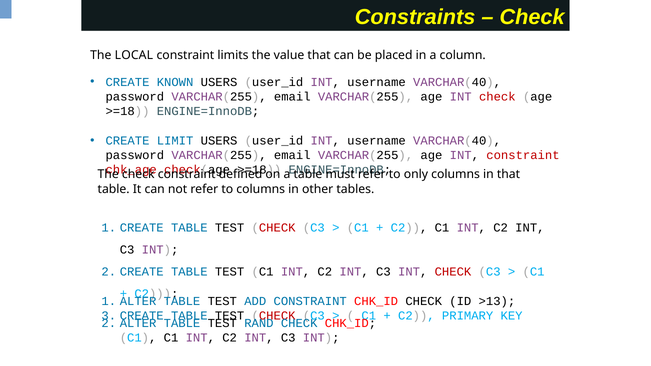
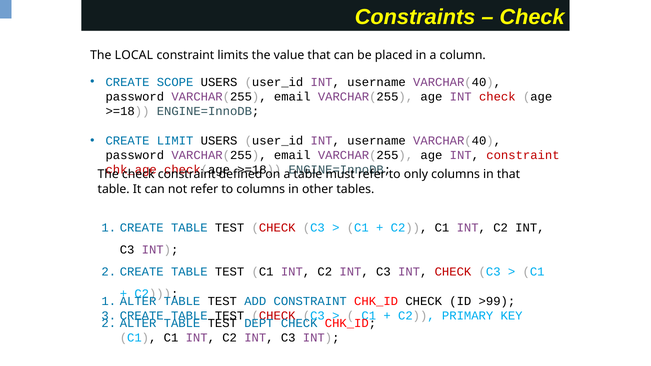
KNOWN: KNOWN -> SCOPE
>13: >13 -> >99
RAND: RAND -> DEPT
